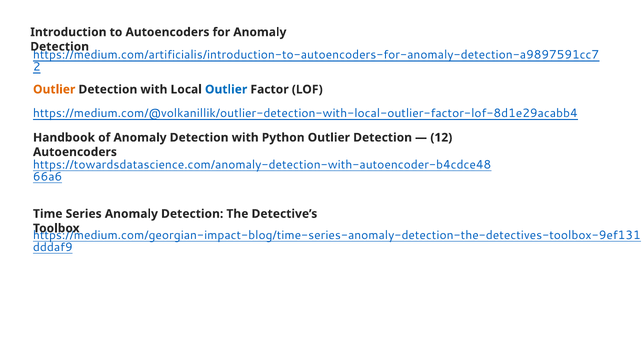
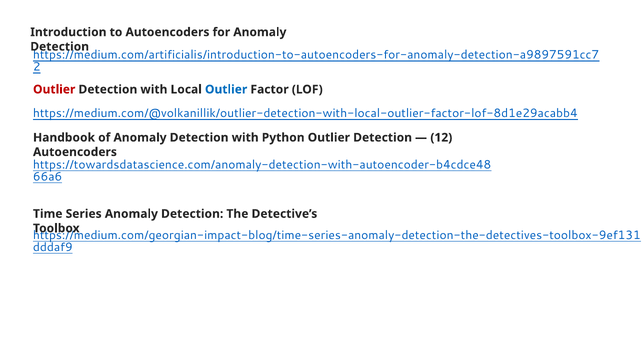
Outlier at (54, 89) colour: orange -> red
